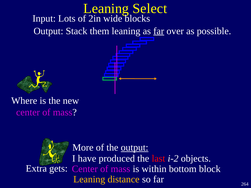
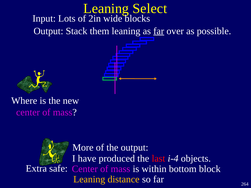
output at (135, 148) underline: present -> none
i-2: i-2 -> i-4
gets: gets -> safe
